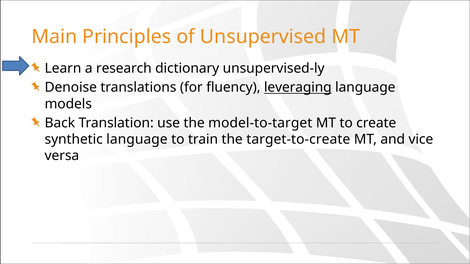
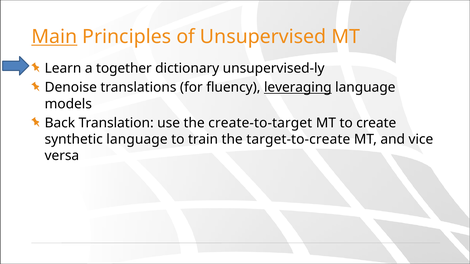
Main underline: none -> present
research: research -> together
model-to-target: model-to-target -> create-to-target
